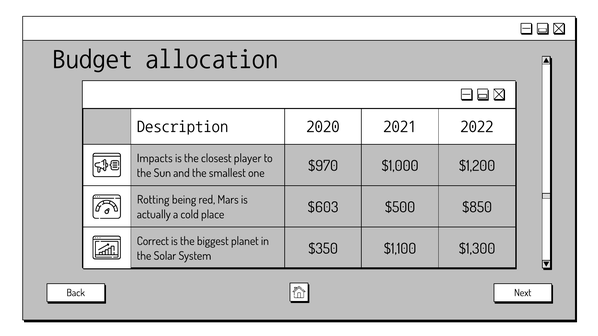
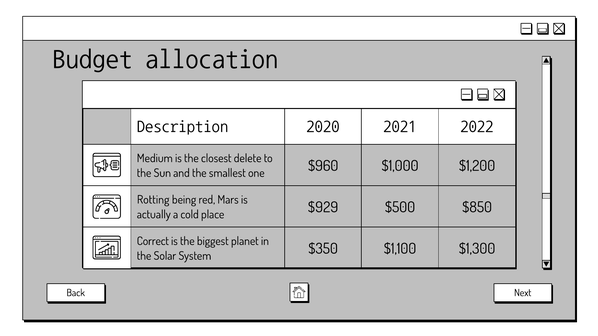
Impacts: Impacts -> Medium
player: player -> delete
$970: $970 -> $960
$603: $603 -> $929
